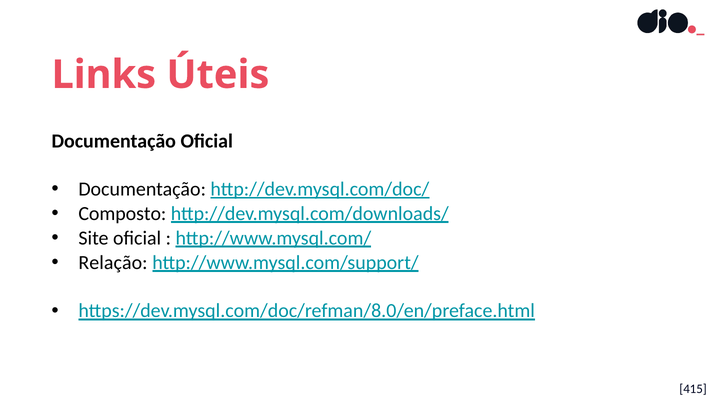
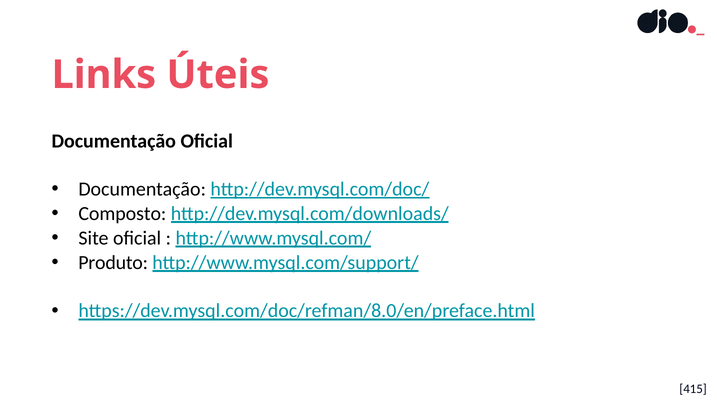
Relação: Relação -> Produto
